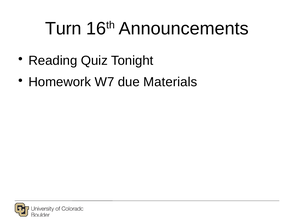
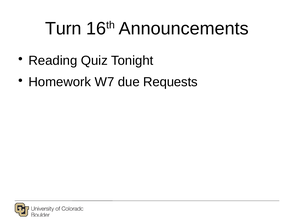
Materials: Materials -> Requests
